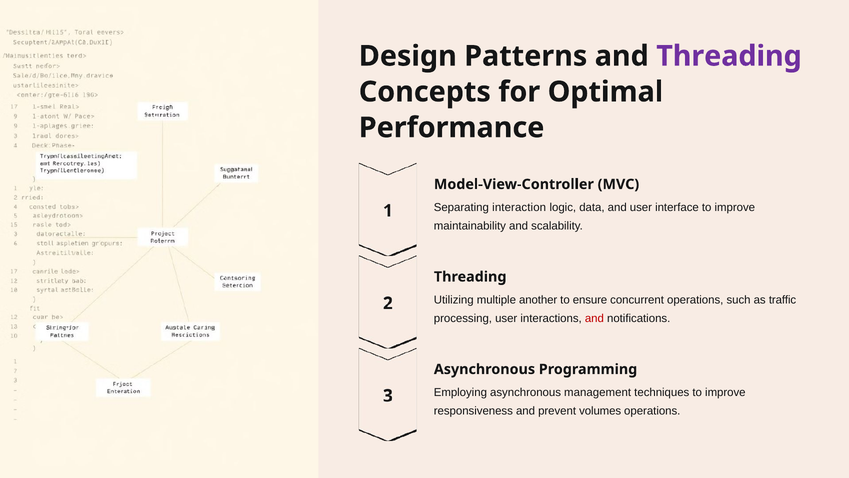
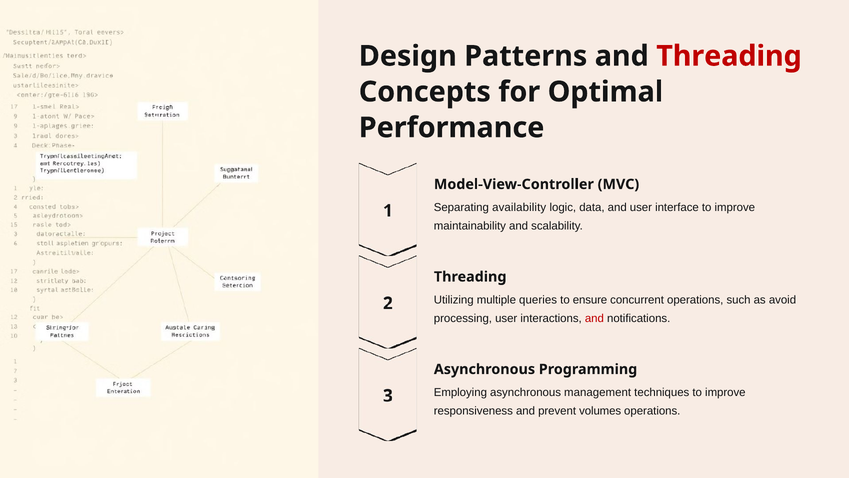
Threading at (729, 56) colour: purple -> red
interaction: interaction -> availability
another: another -> queries
traffic: traffic -> avoid
